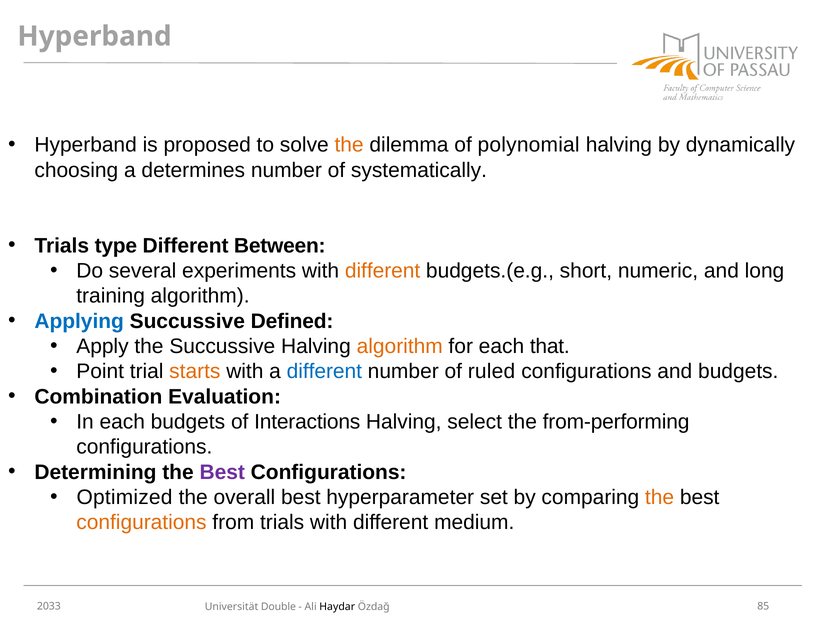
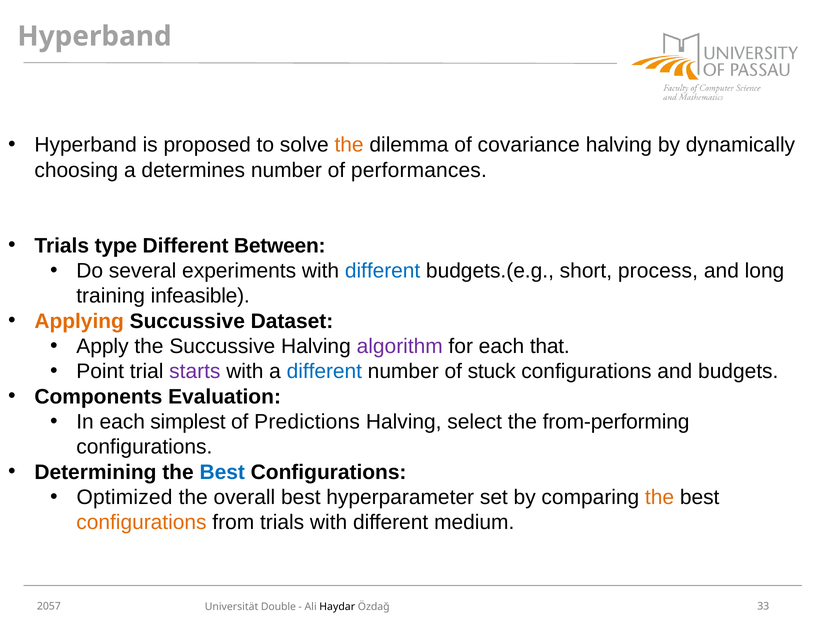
polynomial: polynomial -> covariance
systematically: systematically -> performances
different at (383, 271) colour: orange -> blue
numeric: numeric -> process
training algorithm: algorithm -> infeasible
Applying colour: blue -> orange
Defined: Defined -> Dataset
algorithm at (400, 346) colour: orange -> purple
starts colour: orange -> purple
ruled: ruled -> stuck
Combination: Combination -> Components
each budgets: budgets -> simplest
Interactions: Interactions -> Predictions
Best at (222, 472) colour: purple -> blue
2033: 2033 -> 2057
85: 85 -> 33
